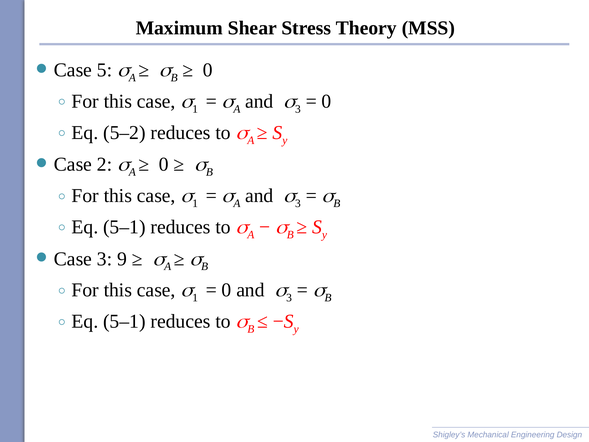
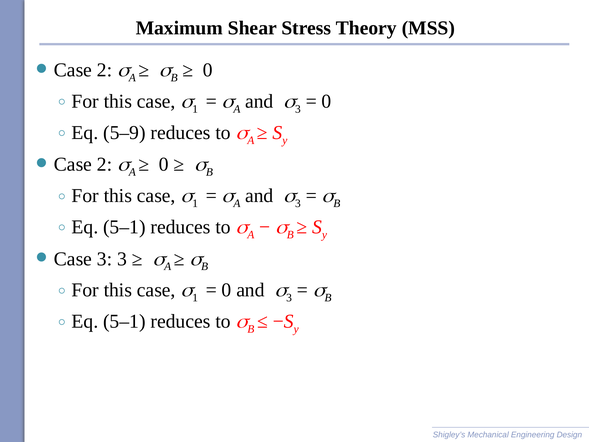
5 at (104, 70): 5 -> 2
5–2: 5–2 -> 5–9
3 9: 9 -> 3
